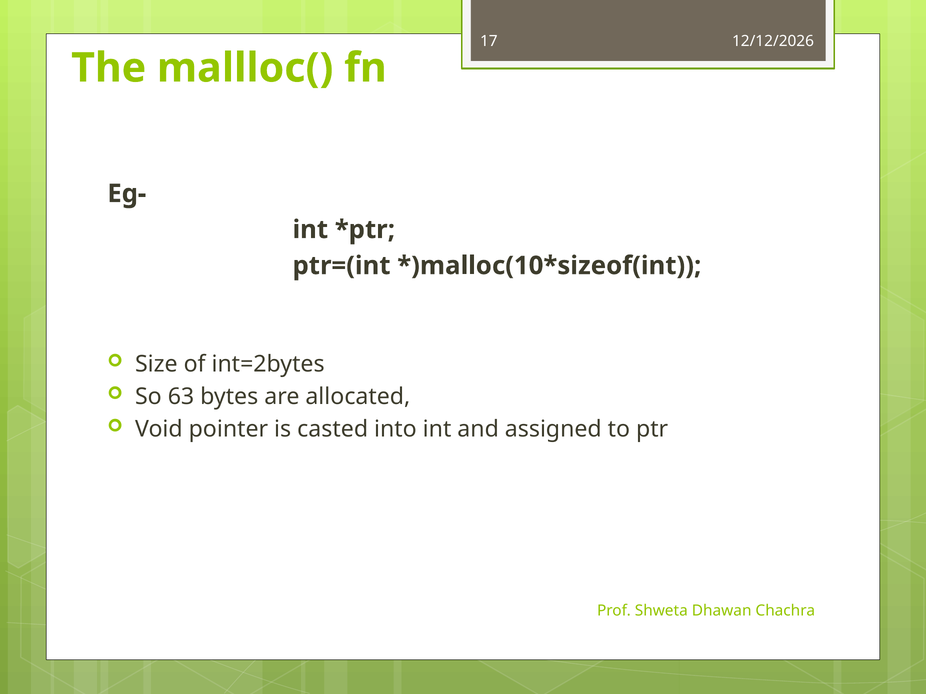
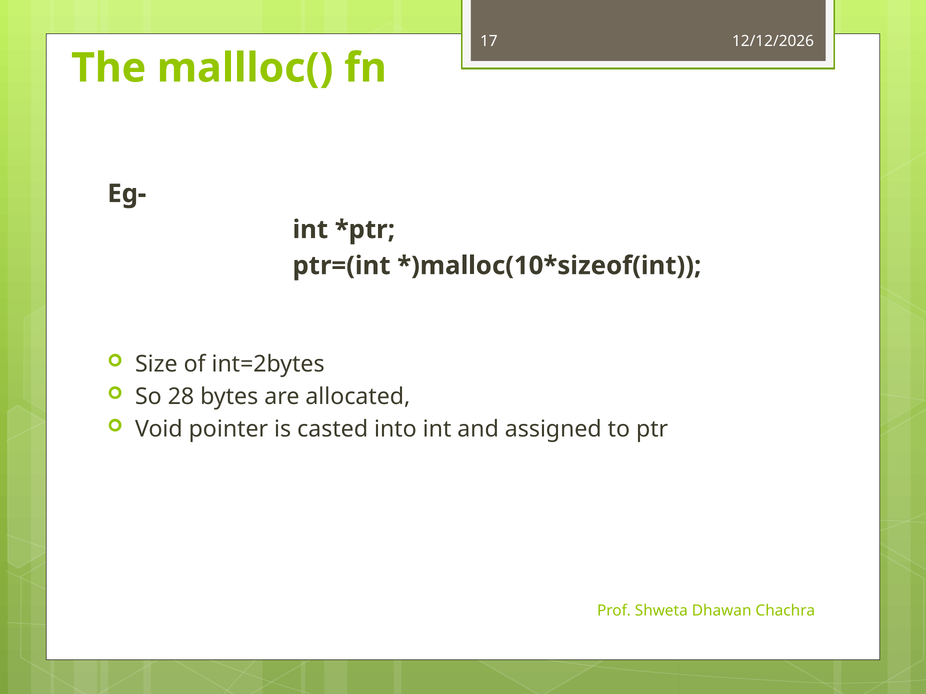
63: 63 -> 28
